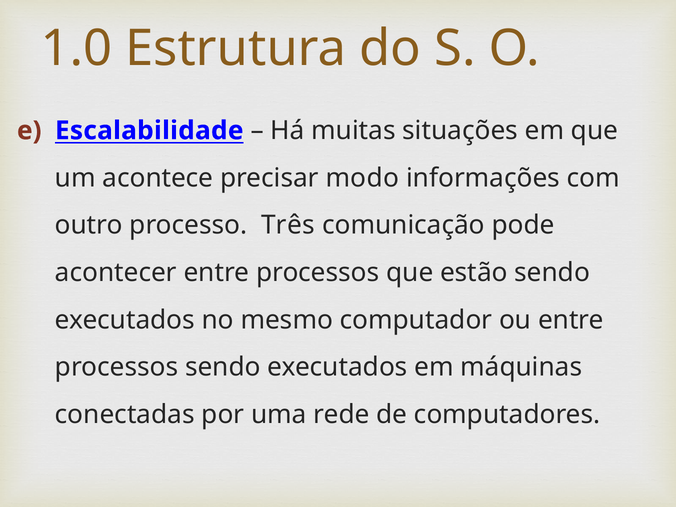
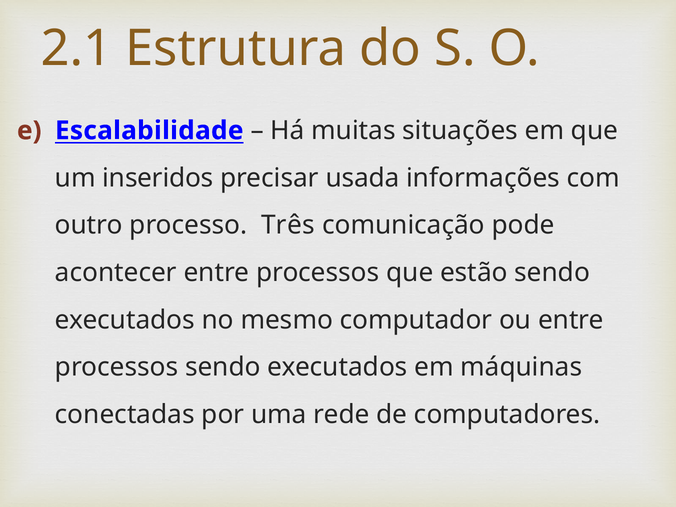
1.0: 1.0 -> 2.1
acontece: acontece -> inseridos
modo: modo -> usada
